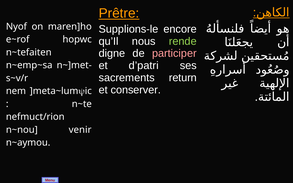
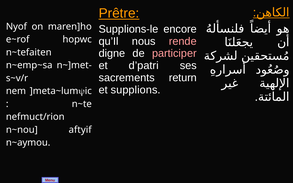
rende colour: light green -> pink
conserver: conserver -> supplions
venir: venir -> aftyif
